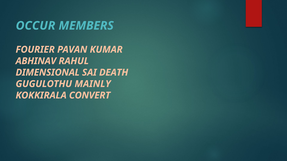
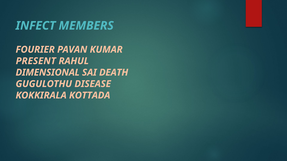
OCCUR: OCCUR -> INFECT
ABHINAV: ABHINAV -> PRESENT
MAINLY: MAINLY -> DISEASE
CONVERT: CONVERT -> KOTTADA
